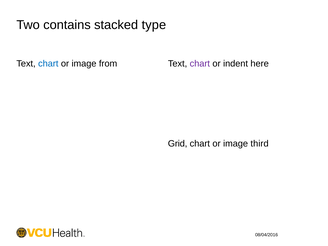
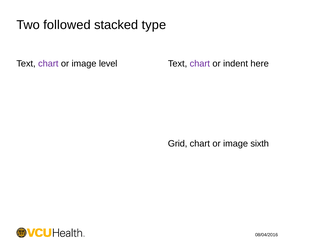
contains: contains -> followed
chart at (48, 64) colour: blue -> purple
from: from -> level
third: third -> sixth
